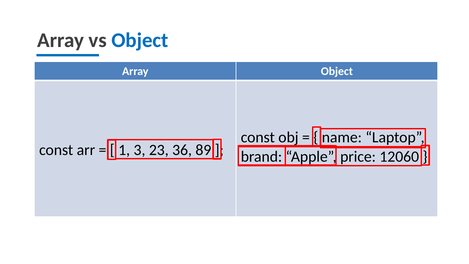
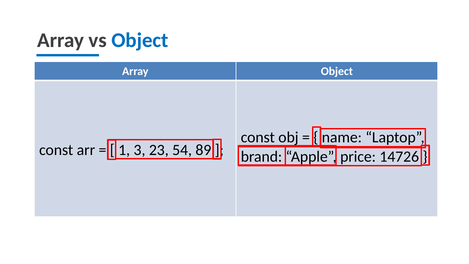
36: 36 -> 54
12060: 12060 -> 14726
